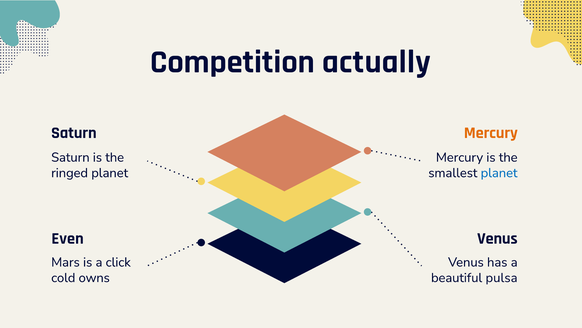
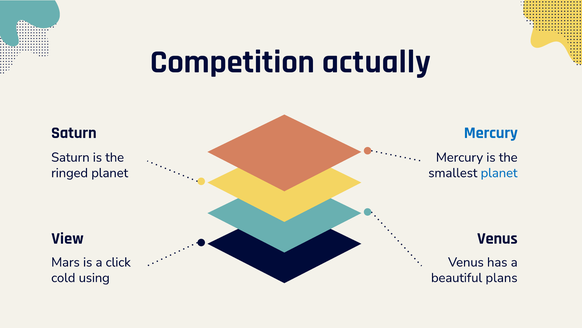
Mercury at (491, 133) colour: orange -> blue
Even: Even -> View
owns: owns -> using
pulsa: pulsa -> plans
